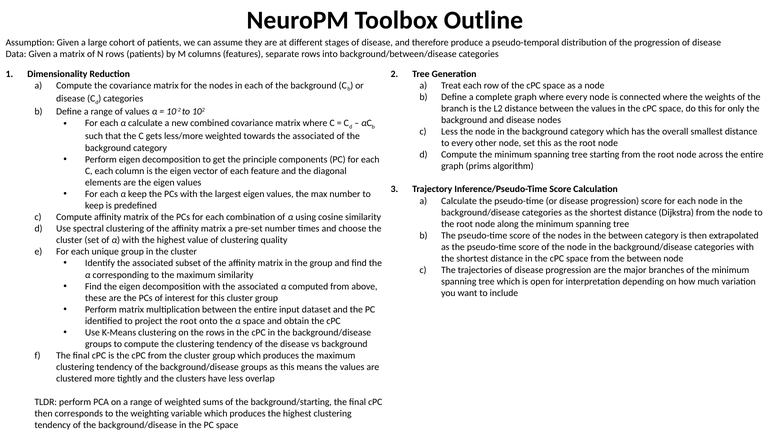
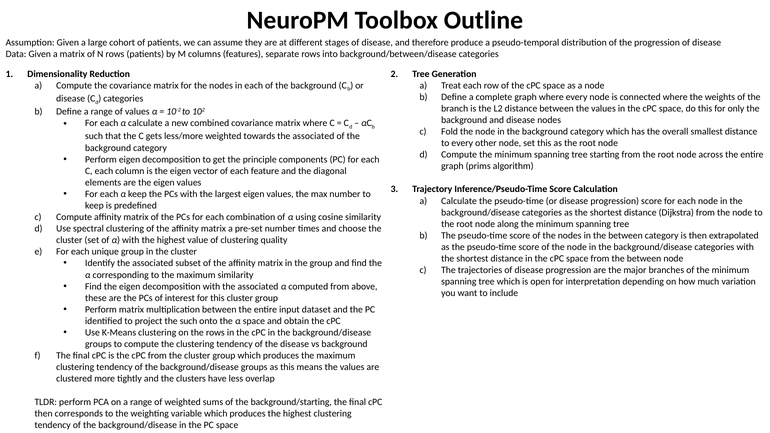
c Less: Less -> Fold
project the root: root -> such
